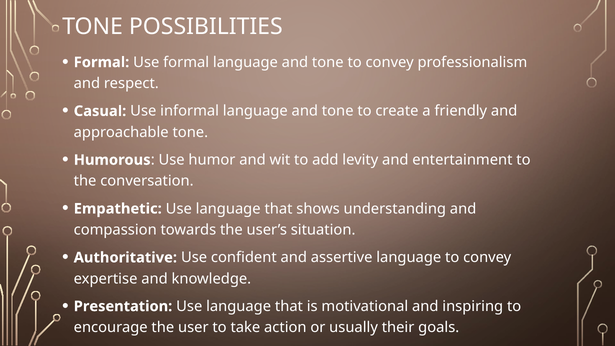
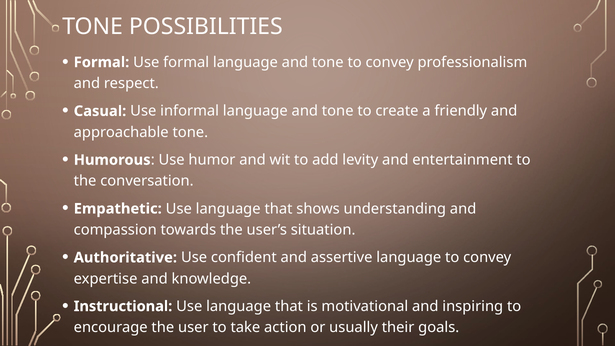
Presentation: Presentation -> Instructional
